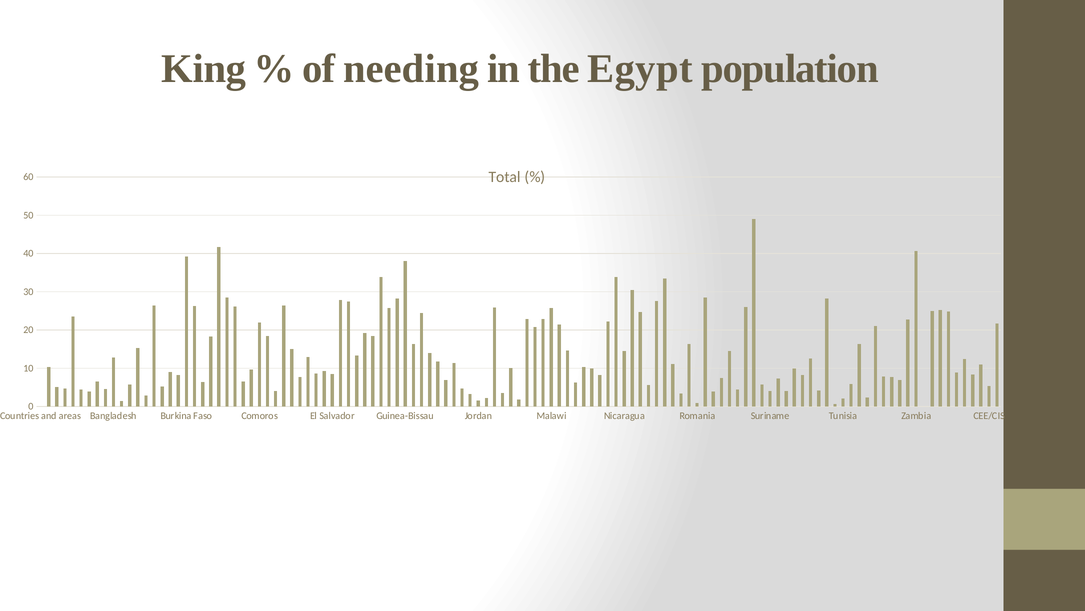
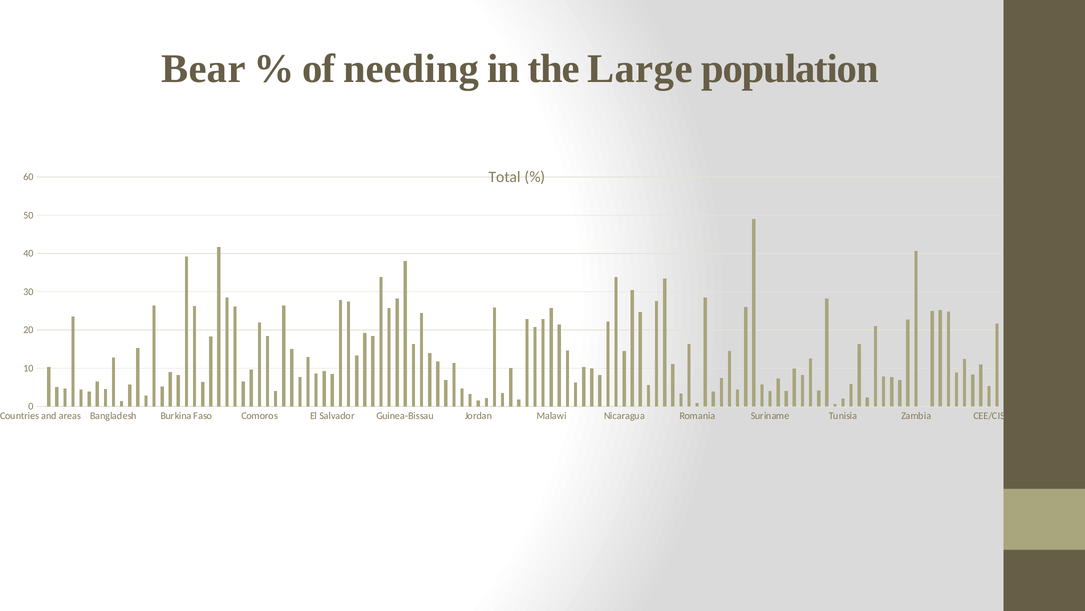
King: King -> Bear
Egypt: Egypt -> Large
